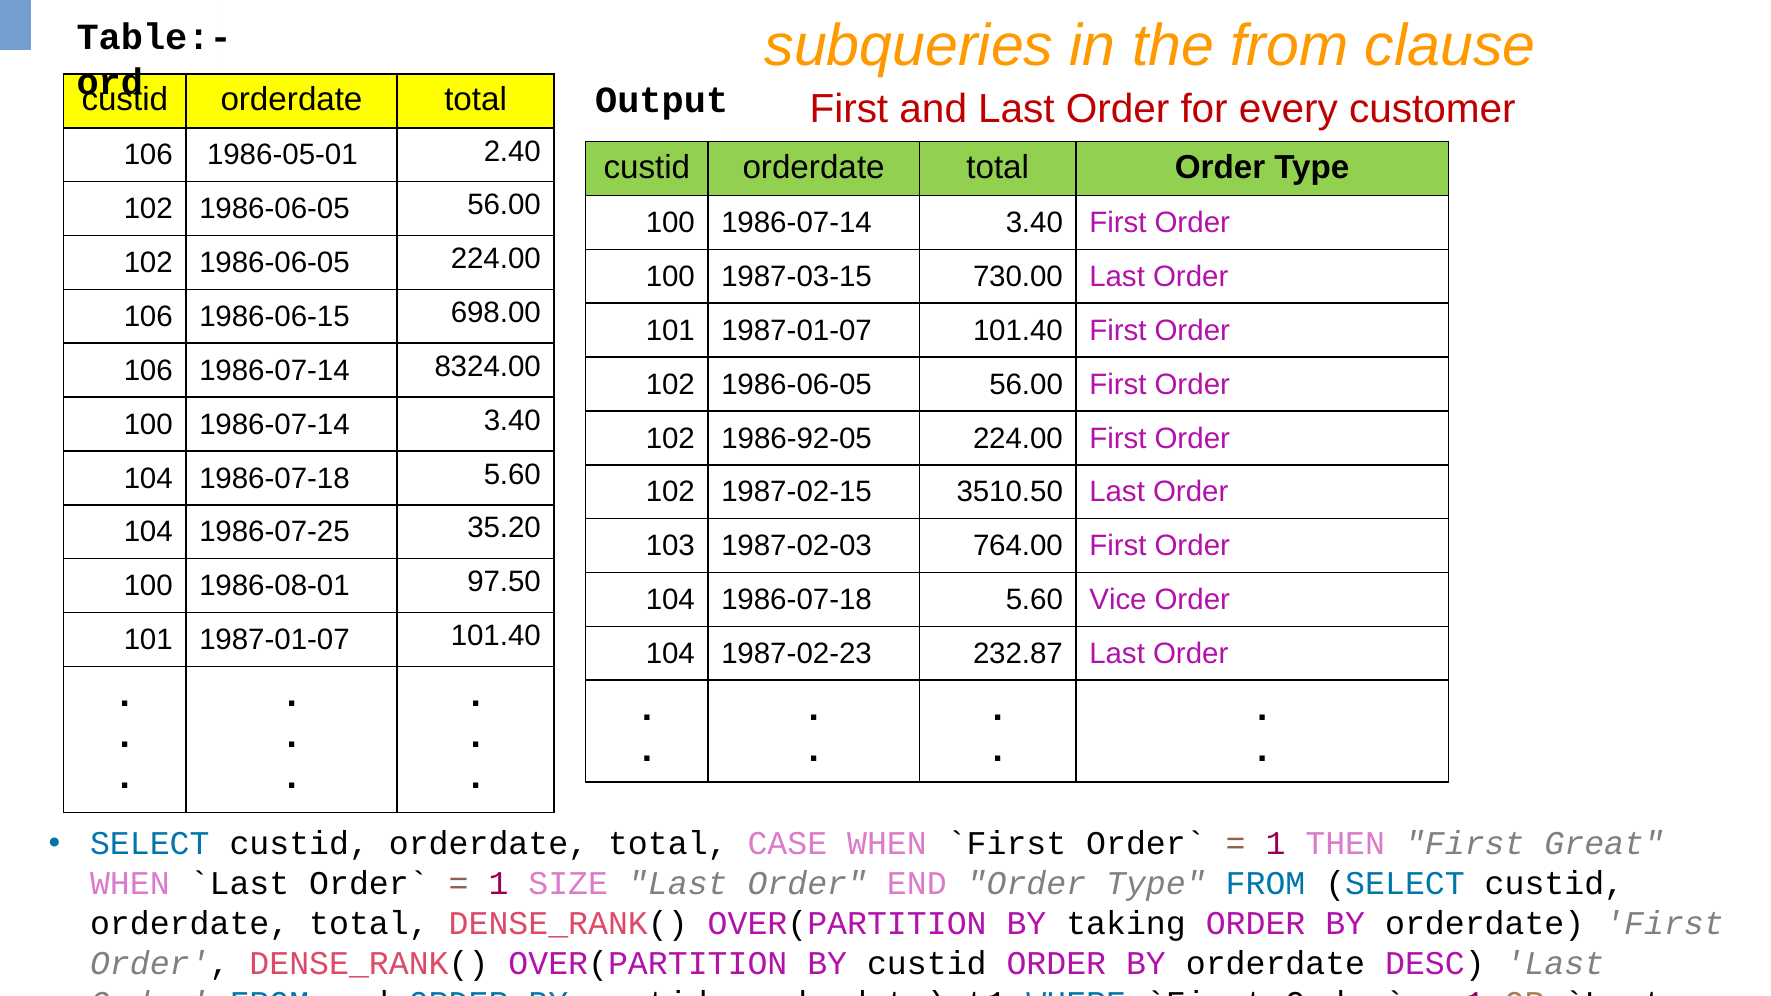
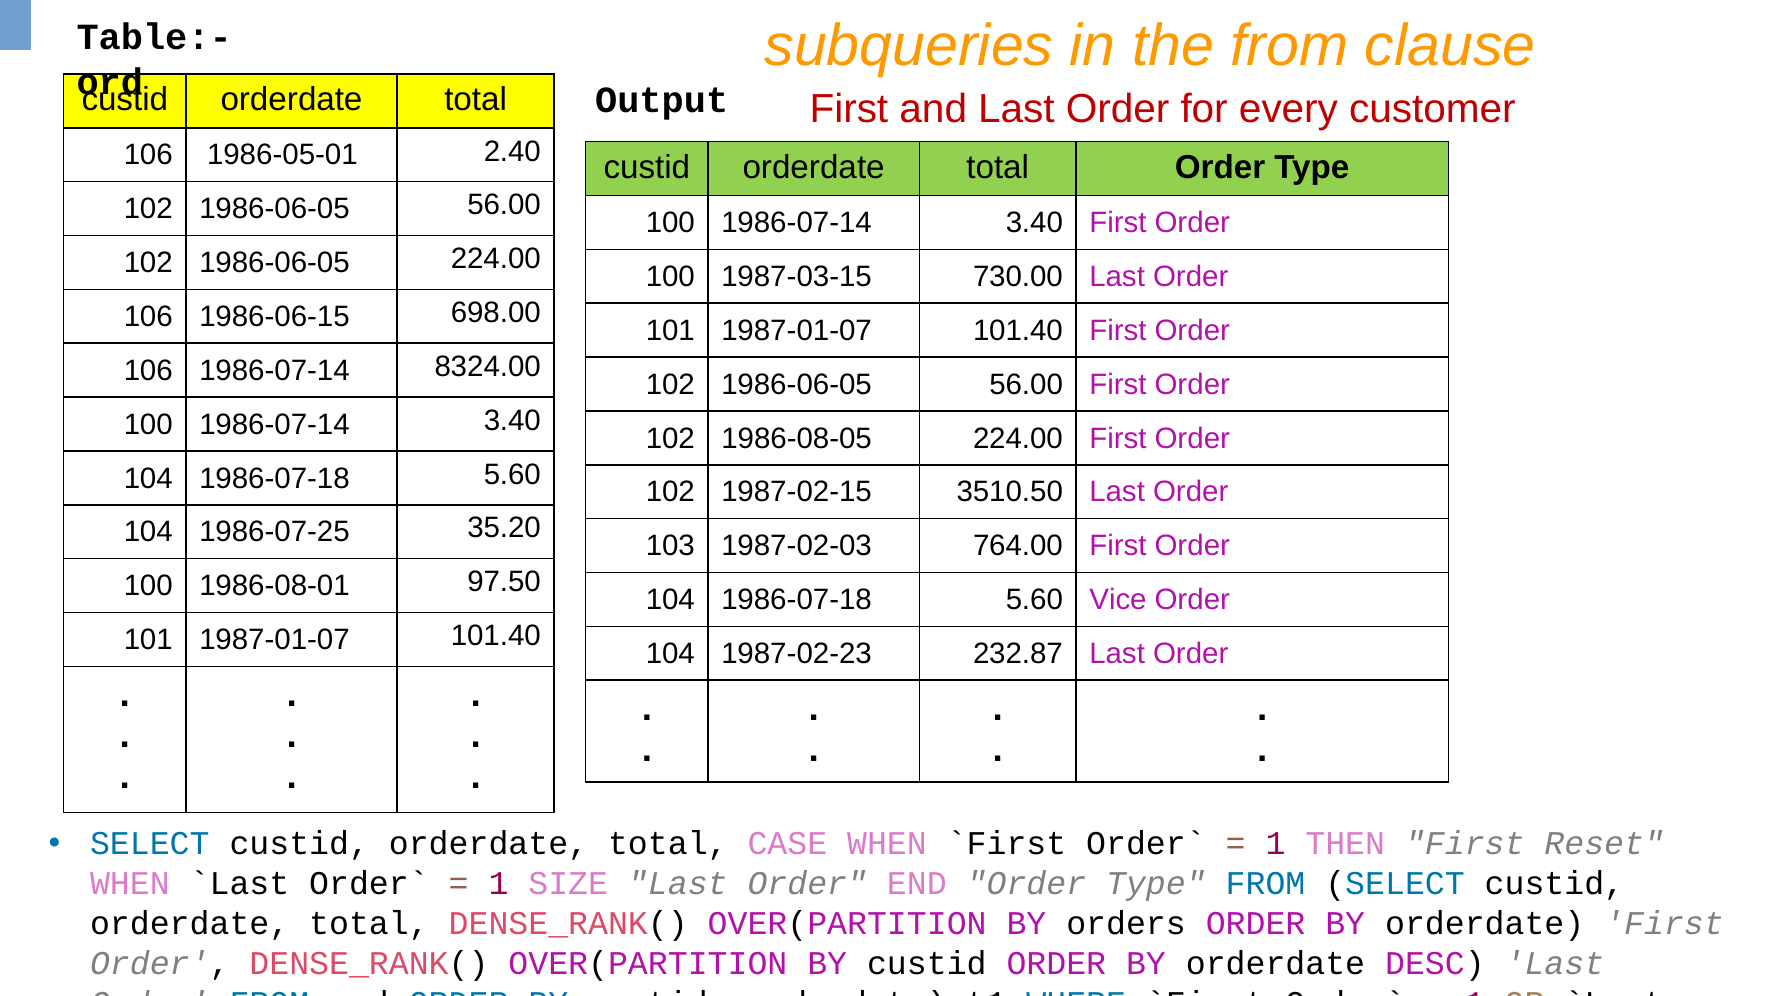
1986-92-05: 1986-92-05 -> 1986-08-05
Great: Great -> Reset
taking: taking -> orders
